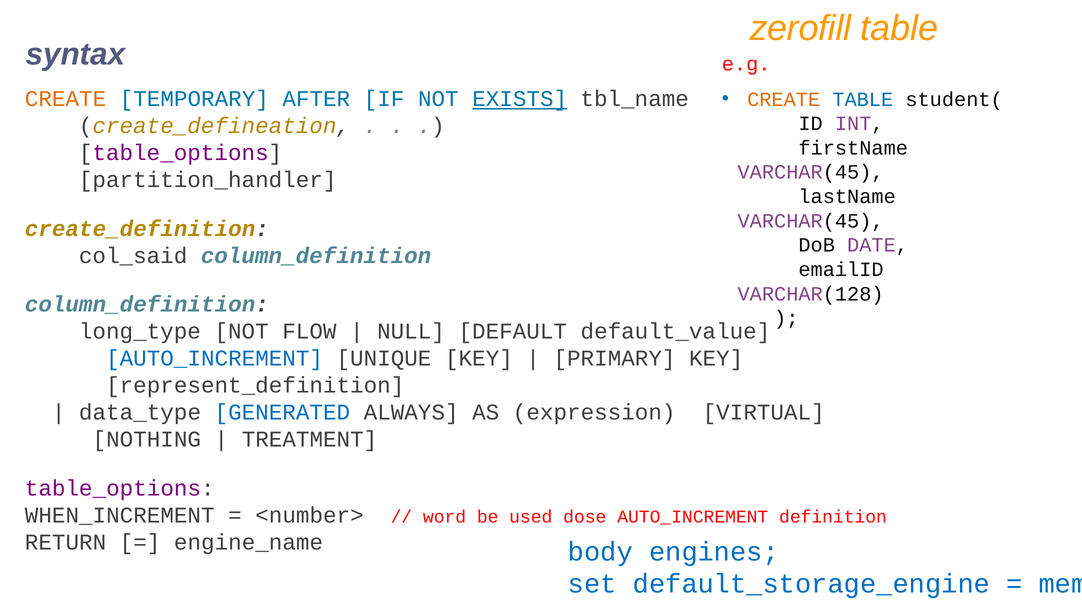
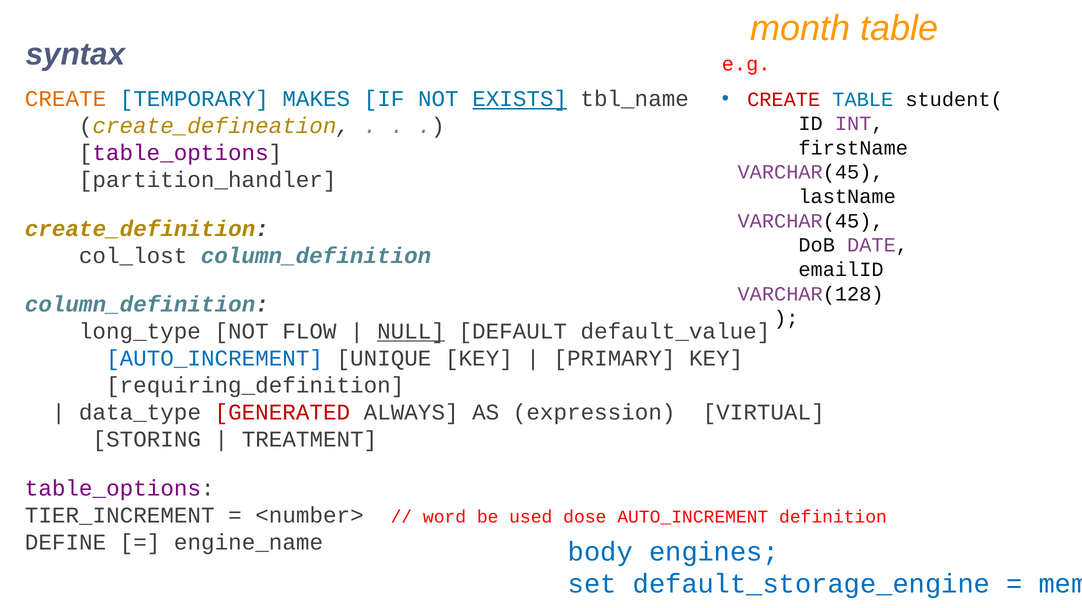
zerofill: zerofill -> month
CREATE at (784, 99) colour: orange -> red
AFTER: AFTER -> MAKES
col_said: col_said -> col_lost
NULL underline: none -> present
represent_definition: represent_definition -> requiring_definition
GENERATED colour: blue -> red
NOTHING: NOTHING -> STORING
WHEN_INCREMENT: WHEN_INCREMENT -> TIER_INCREMENT
RETURN: RETURN -> DEFINE
